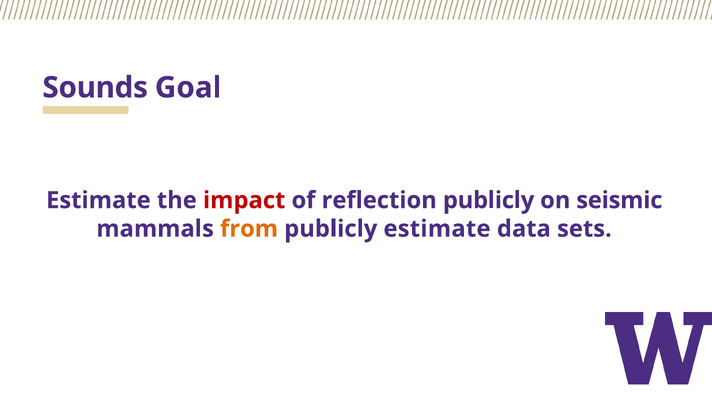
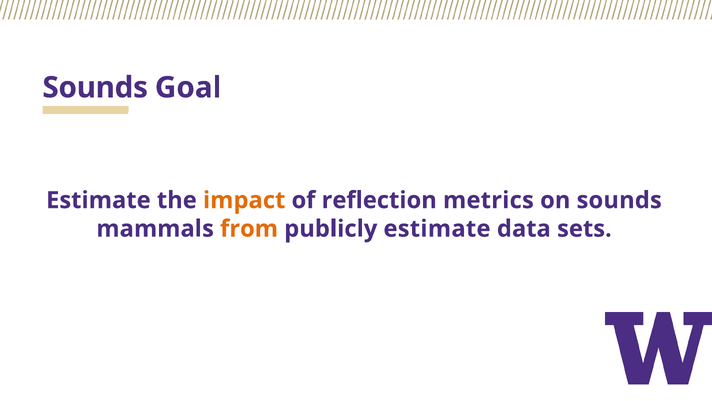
impact colour: red -> orange
reflection publicly: publicly -> metrics
on seismic: seismic -> sounds
